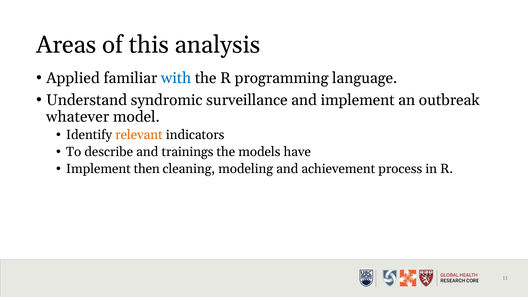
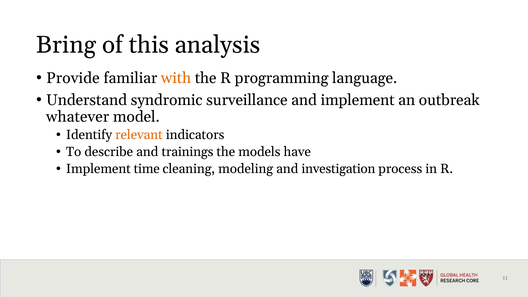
Areas: Areas -> Bring
Applied: Applied -> Provide
with colour: blue -> orange
then: then -> time
achievement: achievement -> investigation
